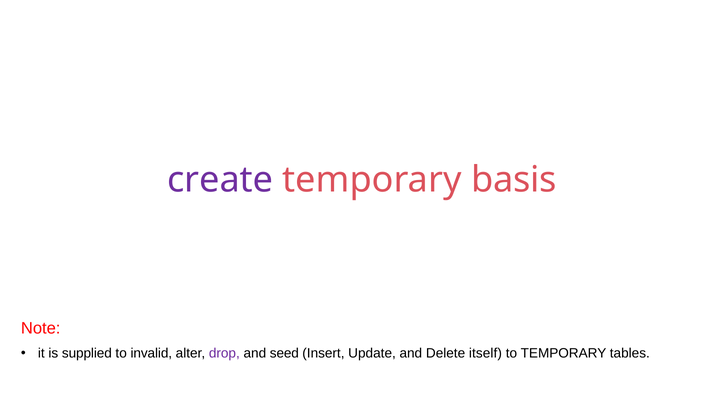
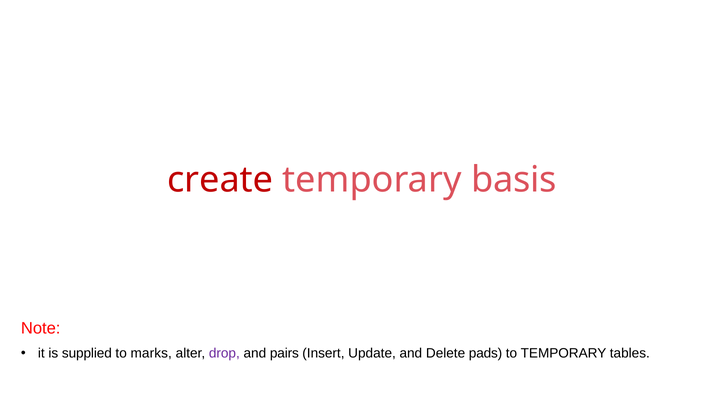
create colour: purple -> red
invalid: invalid -> marks
seed: seed -> pairs
itself: itself -> pads
